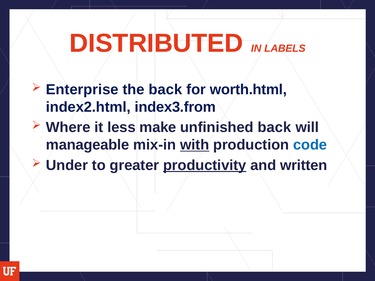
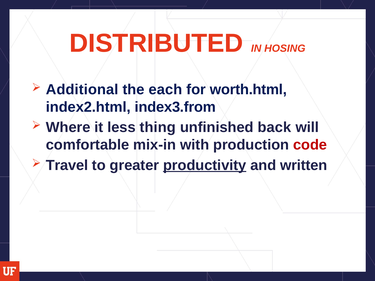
LABELS: LABELS -> HOSING
Enterprise: Enterprise -> Additional
the back: back -> each
make: make -> thing
manageable: manageable -> comfortable
with underline: present -> none
code colour: blue -> red
Under: Under -> Travel
